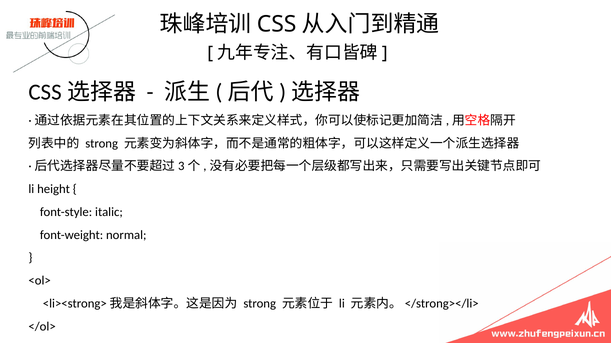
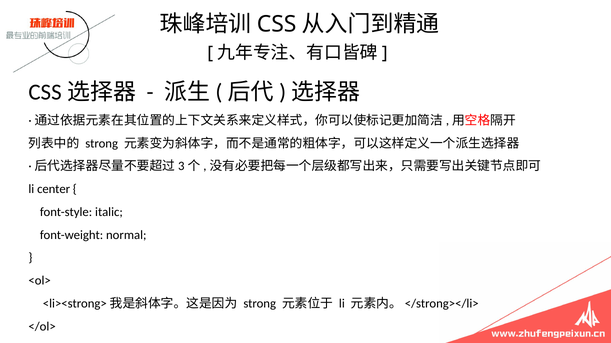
height: height -> center
